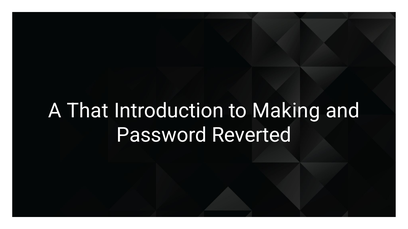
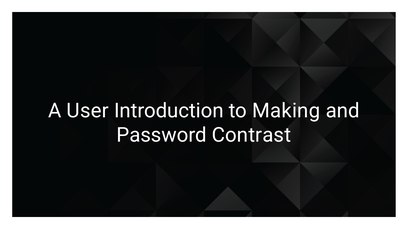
That: That -> User
Reverted: Reverted -> Contrast
